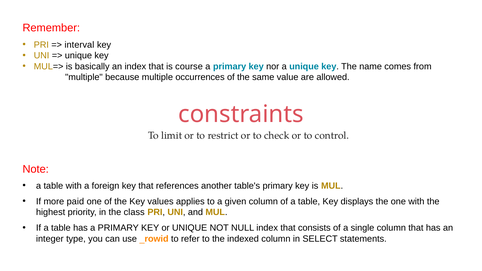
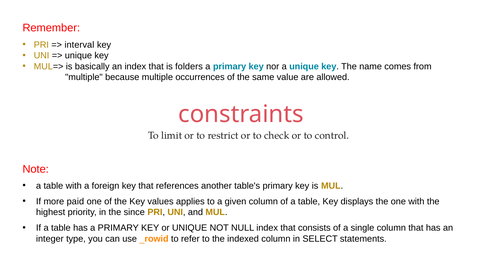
course: course -> folders
class: class -> since
